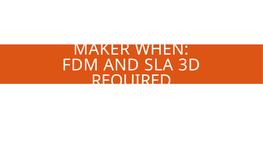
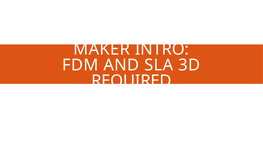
WHEN: WHEN -> INTRO
